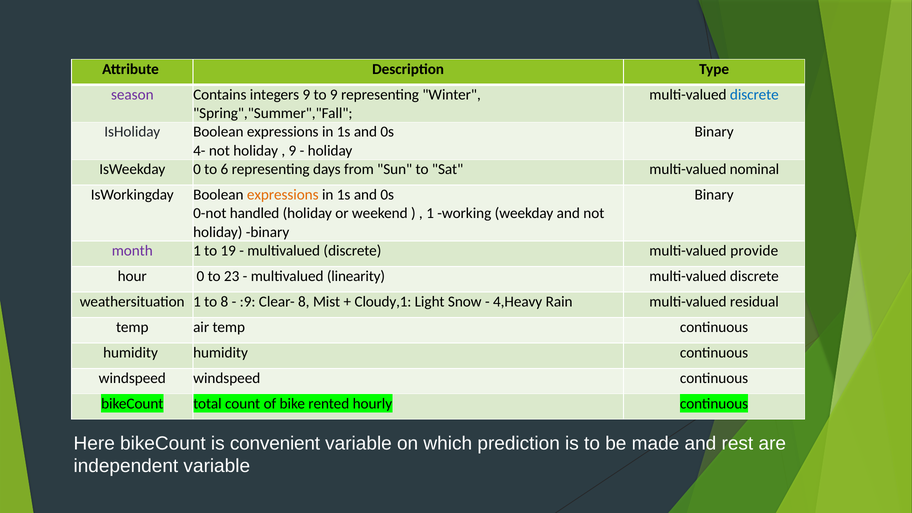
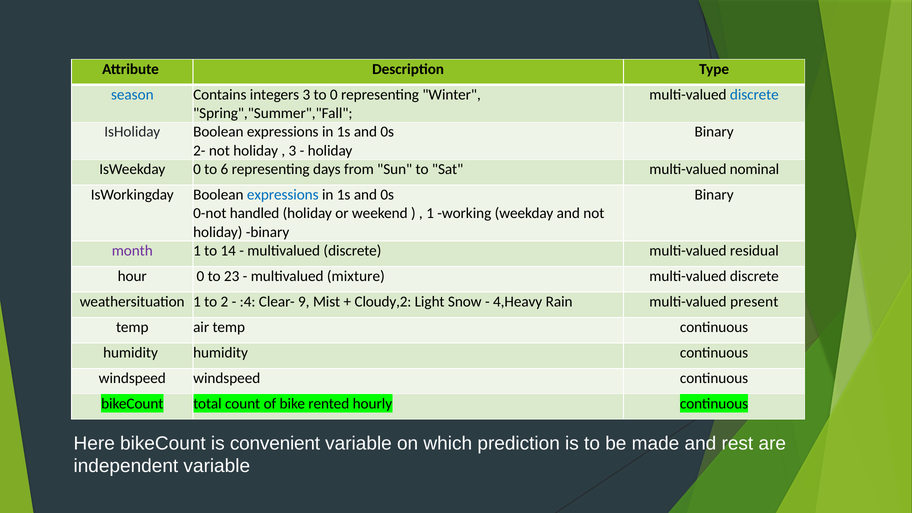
season colour: purple -> blue
integers 9: 9 -> 3
to 9: 9 -> 0
4-: 4- -> 2-
9 at (292, 151): 9 -> 3
expressions at (283, 195) colour: orange -> blue
19: 19 -> 14
provide: provide -> residual
linearity: linearity -> mixture
to 8: 8 -> 2
:9: :9 -> :4
Clear- 8: 8 -> 9
Cloudy,1: Cloudy,1 -> Cloudy,2
residual: residual -> present
